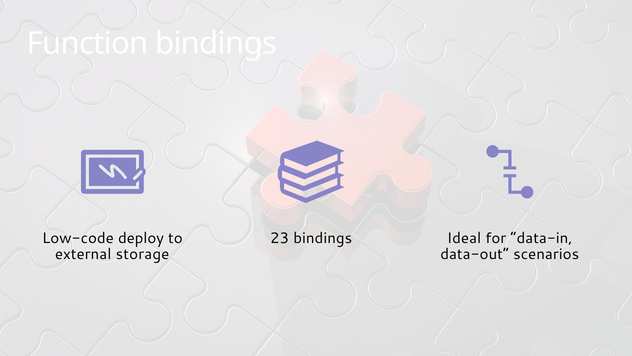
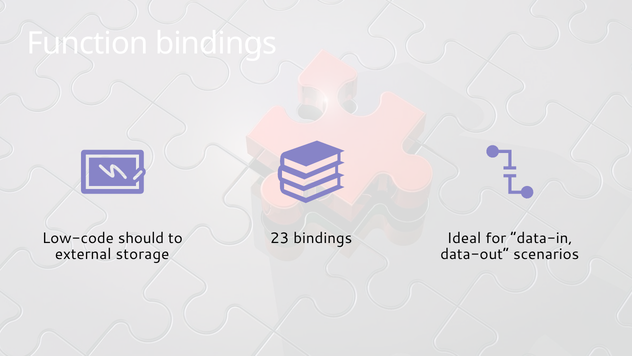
deploy: deploy -> should
